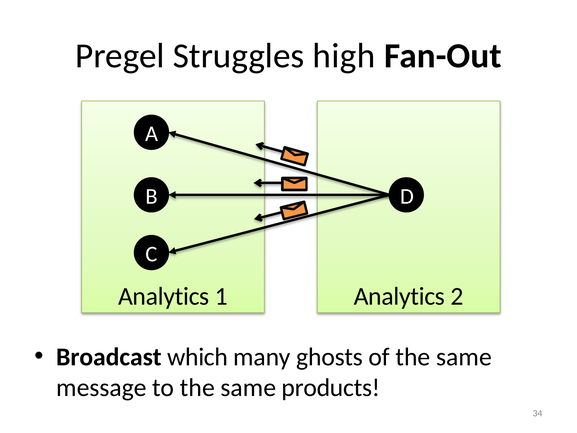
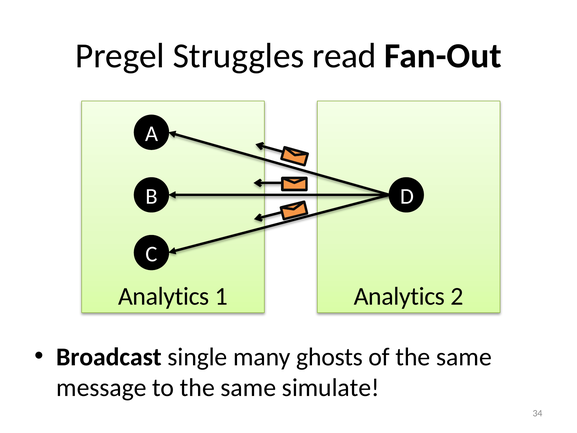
high: high -> read
which: which -> single
products: products -> simulate
